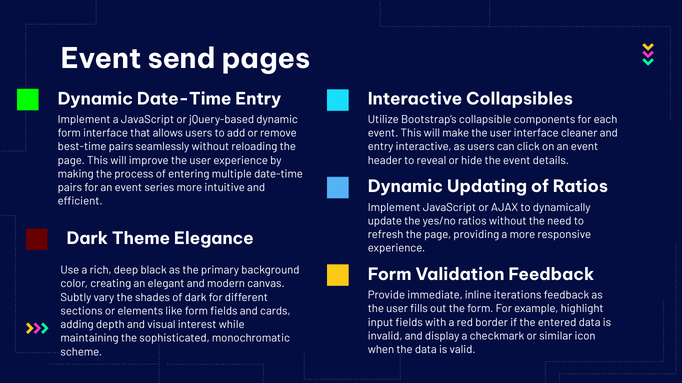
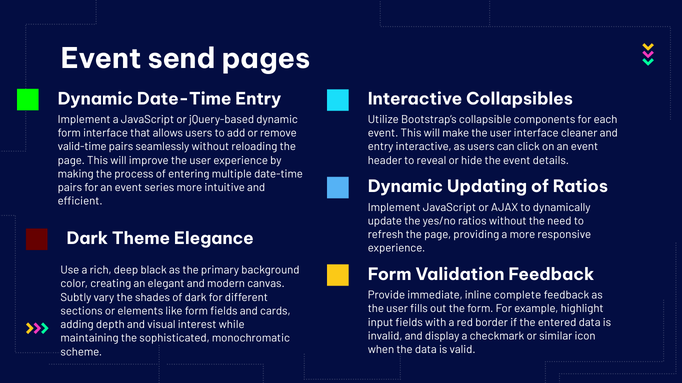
best-time: best-time -> valid-time
iterations: iterations -> complete
